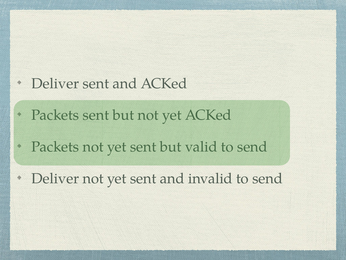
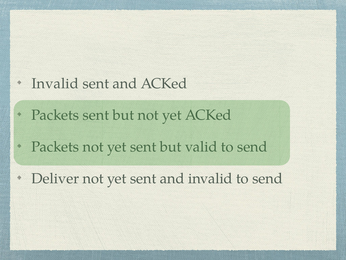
Deliver at (55, 83): Deliver -> Invalid
